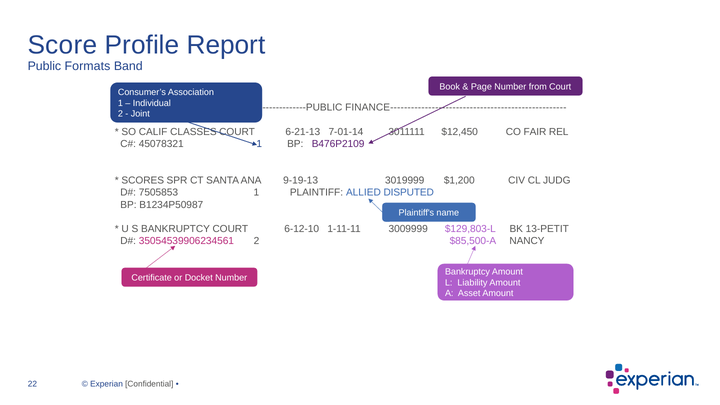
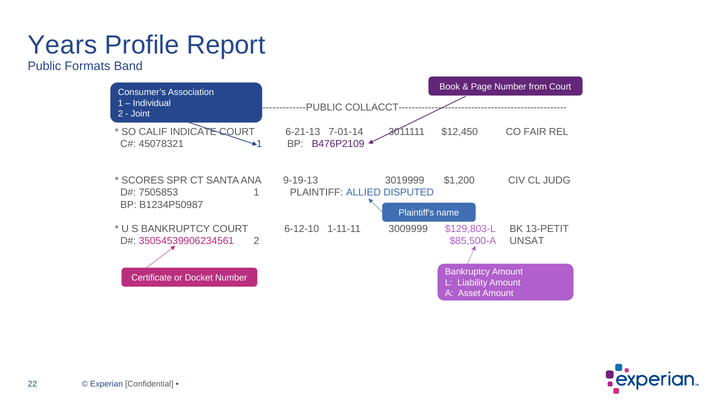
Score: Score -> Years
FINANCE---------------------------------------------------: FINANCE--------------------------------------------------- -> COLLACCT---------------------------------------------------
CLASSES: CLASSES -> INDICATE
NANCY: NANCY -> UNSAT
